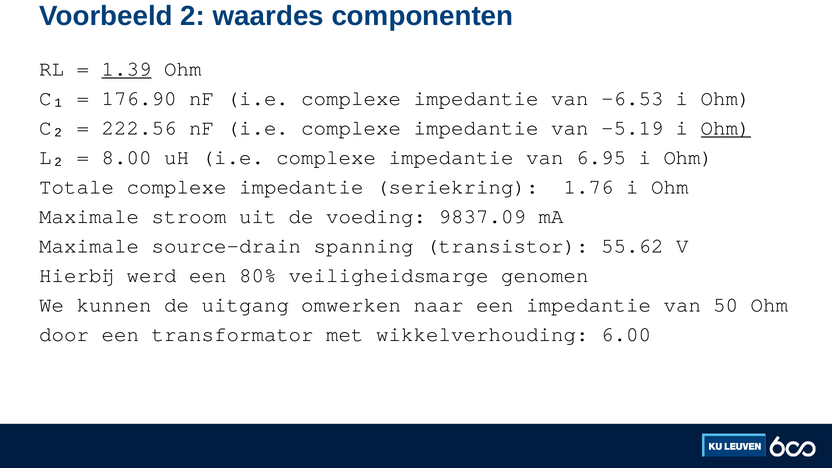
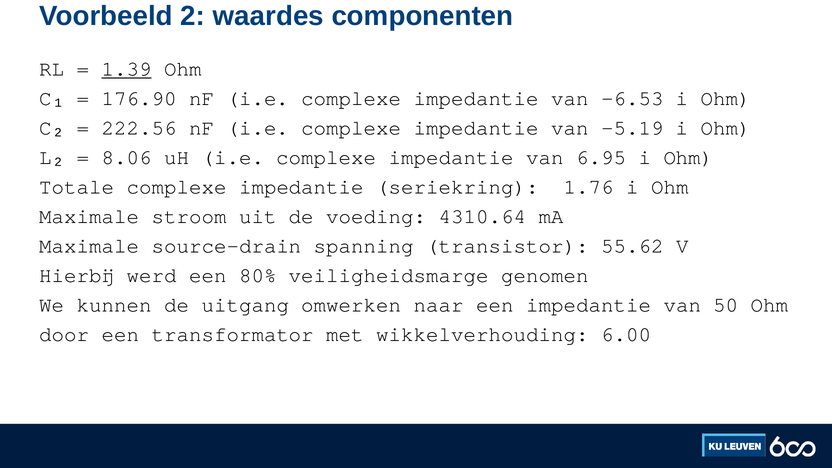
Ohm at (726, 128) underline: present -> none
8.00: 8.00 -> 8.06
9837.09: 9837.09 -> 4310.64
